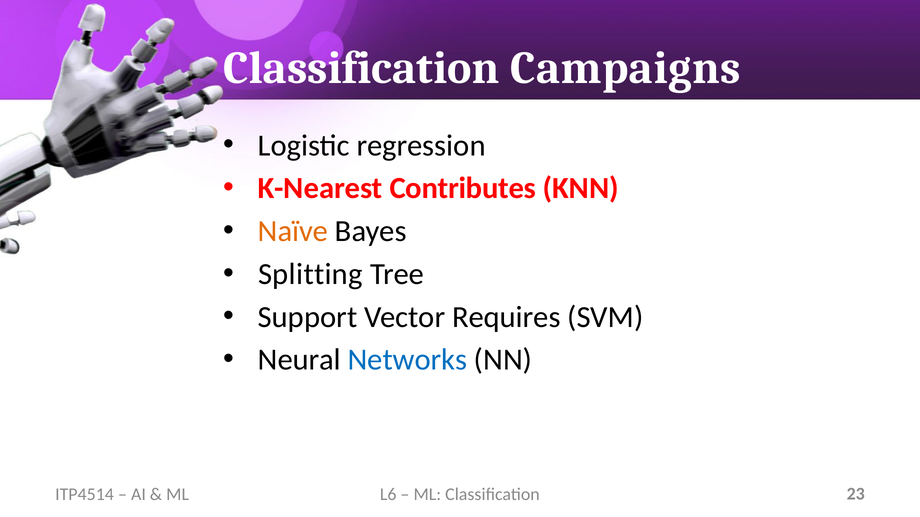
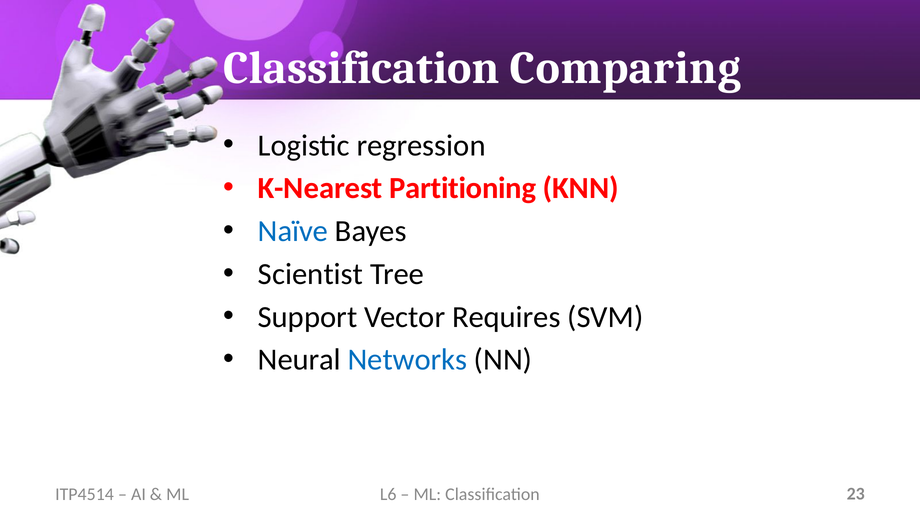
Campaigns: Campaigns -> Comparing
Contributes: Contributes -> Partitioning
Naïve colour: orange -> blue
Splitting: Splitting -> Scientist
